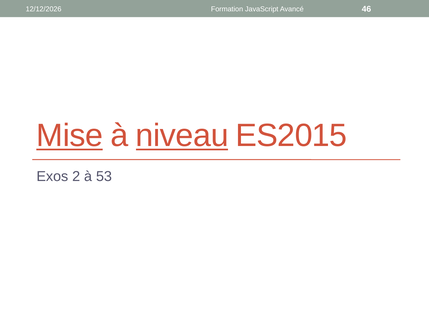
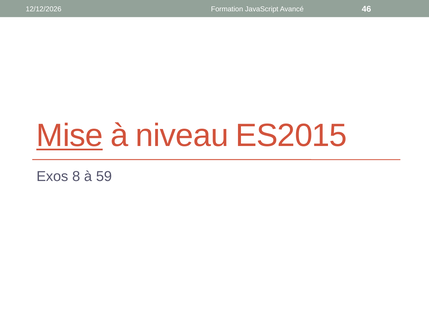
niveau underline: present -> none
2: 2 -> 8
53: 53 -> 59
